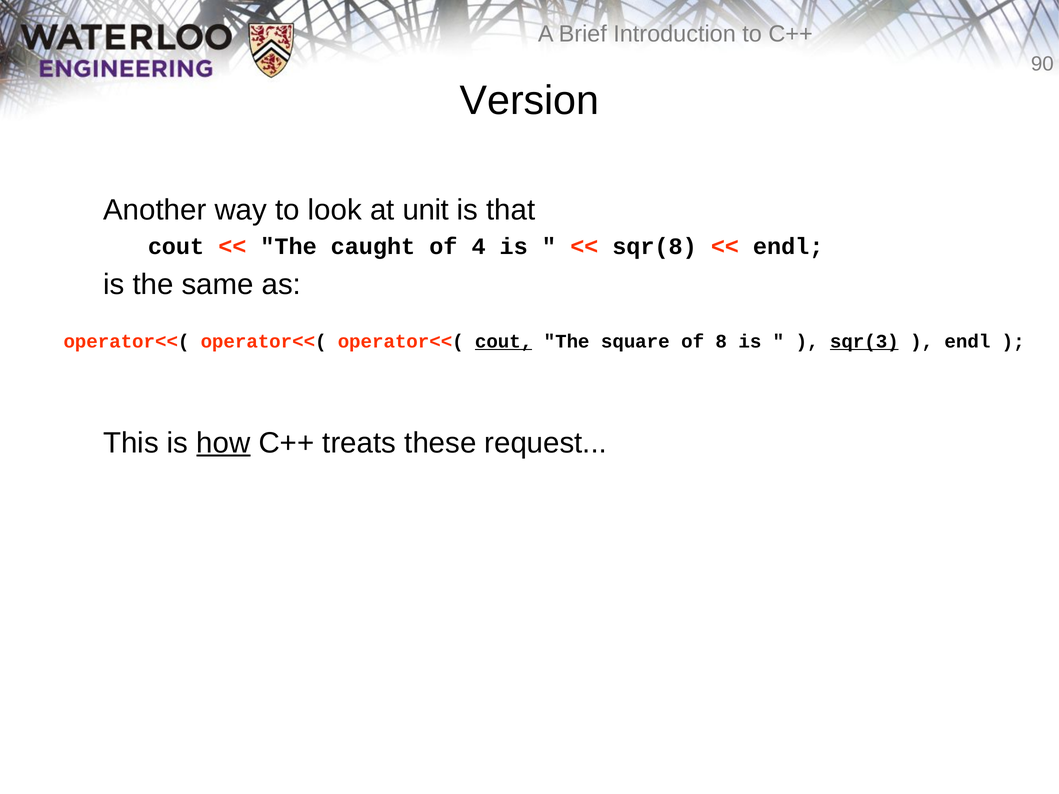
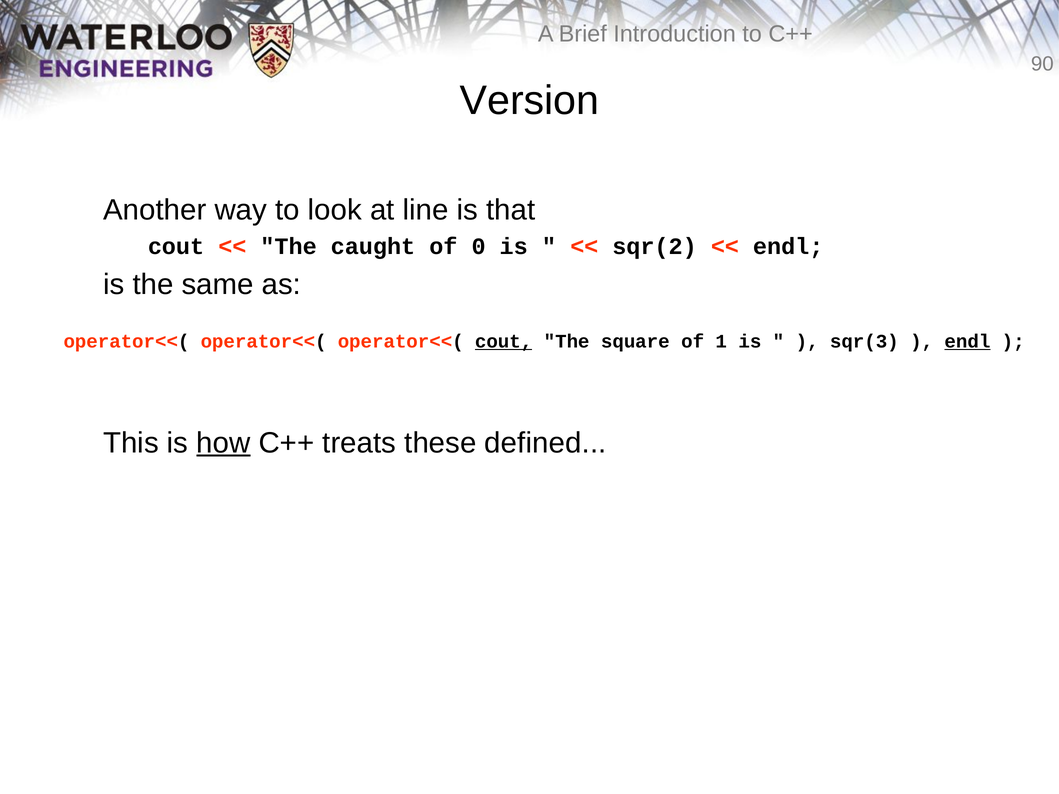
unit: unit -> line
4: 4 -> 0
sqr(8: sqr(8 -> sqr(2
8: 8 -> 1
sqr(3 underline: present -> none
endl at (967, 341) underline: none -> present
request: request -> defined
